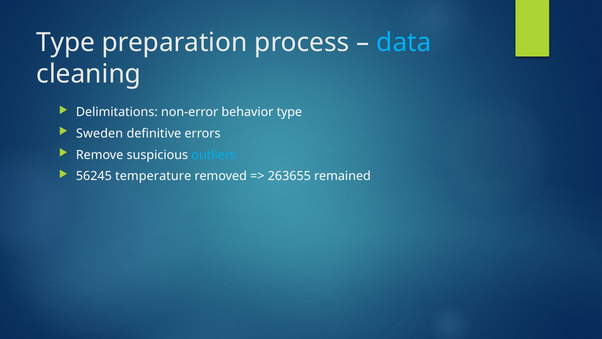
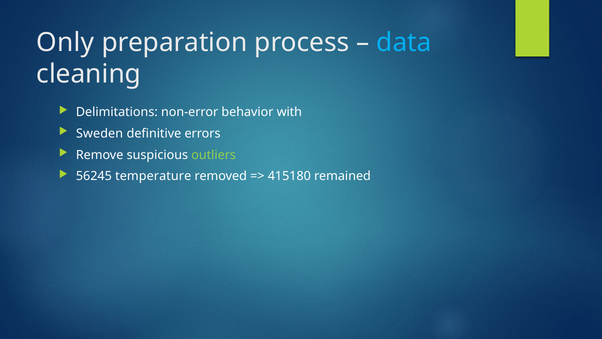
Type at (66, 42): Type -> Only
behavior type: type -> with
outliers colour: light blue -> light green
263655: 263655 -> 415180
